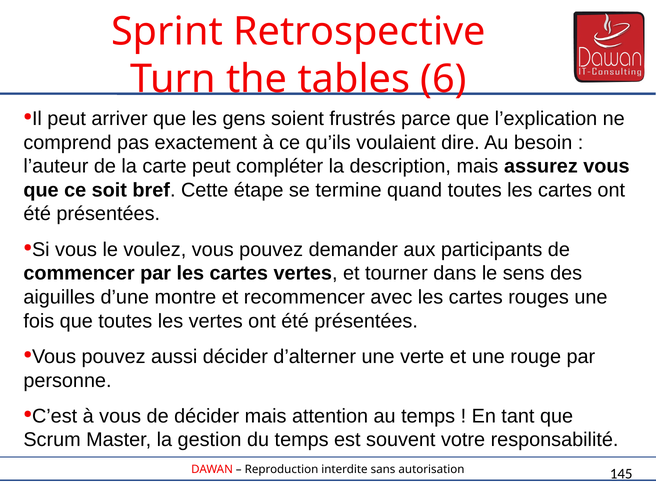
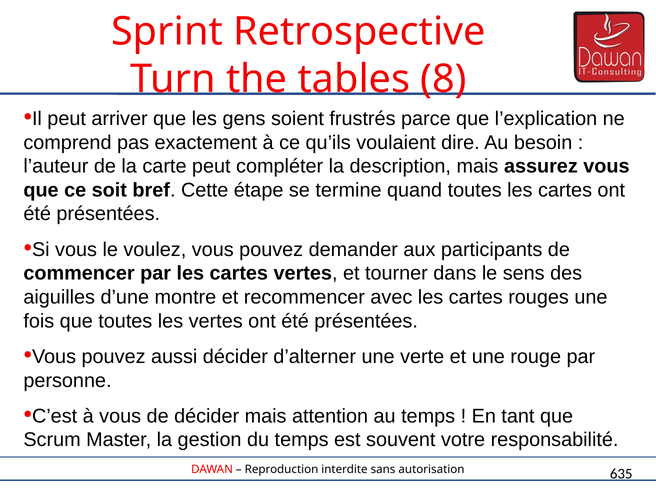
6: 6 -> 8
145: 145 -> 635
